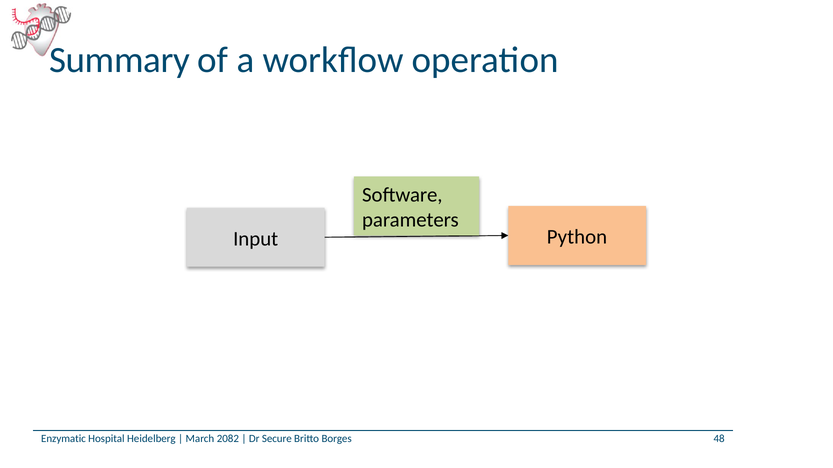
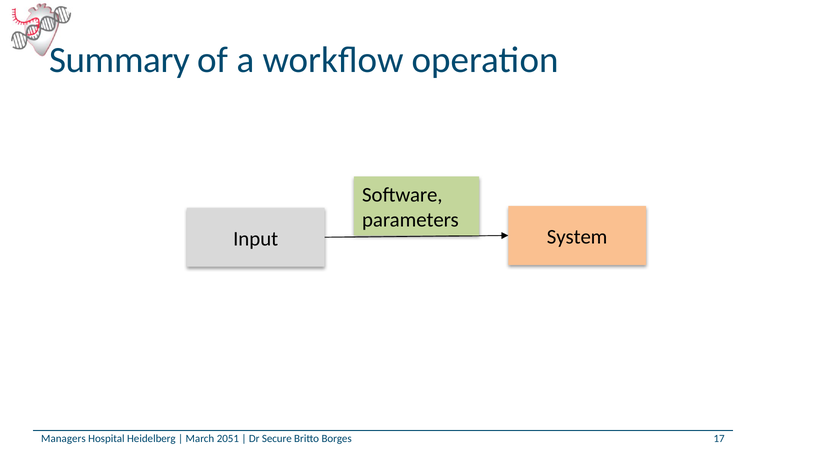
Python: Python -> System
Enzymatic: Enzymatic -> Managers
2082: 2082 -> 2051
48: 48 -> 17
